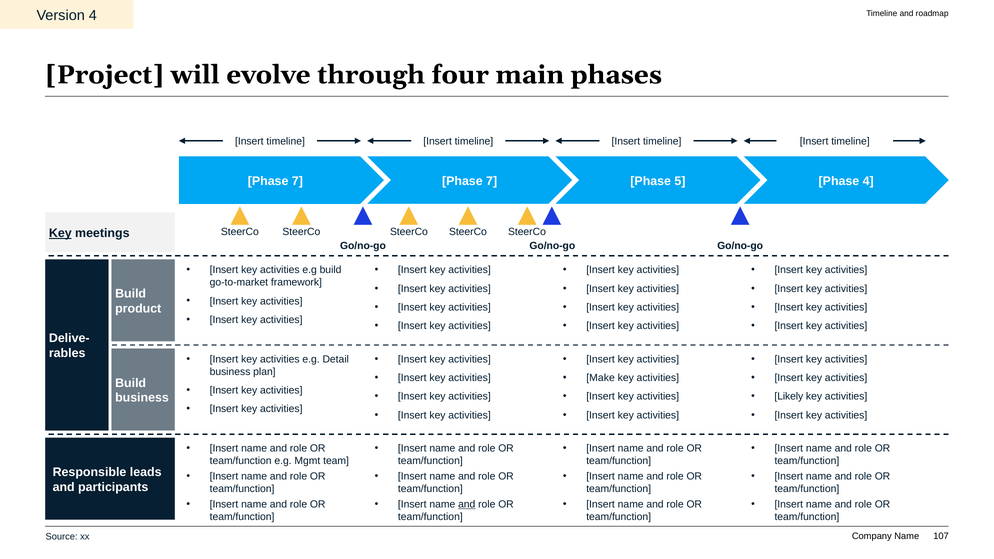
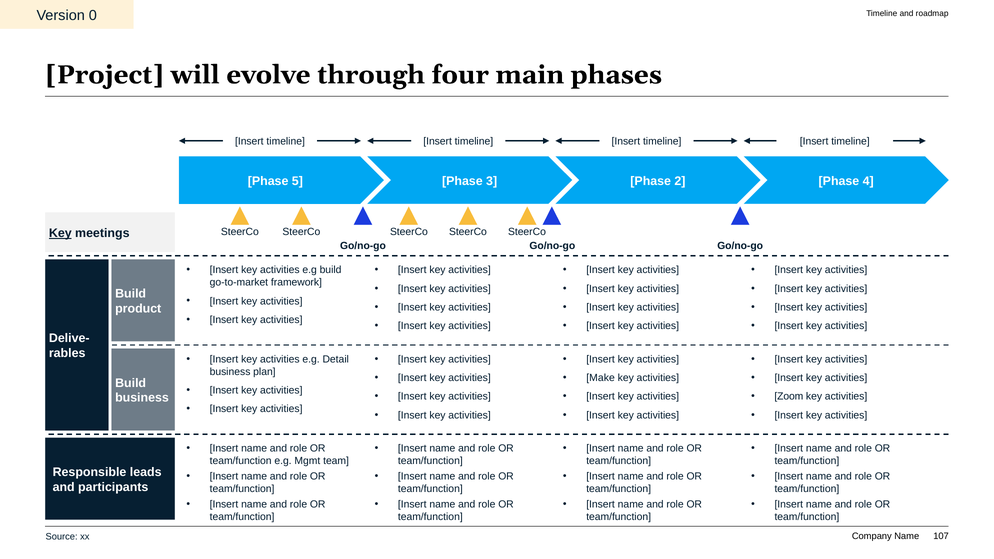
Version 4: 4 -> 0
7 at (297, 181): 7 -> 5
7 at (492, 181): 7 -> 3
5: 5 -> 2
Likely: Likely -> Zoom
and at (467, 504) underline: present -> none
